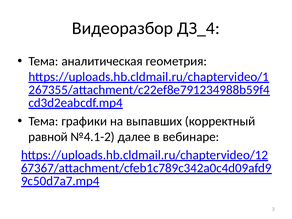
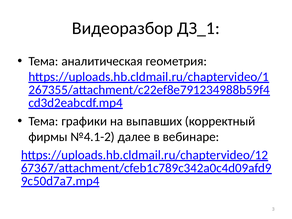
ДЗ_4: ДЗ_4 -> ДЗ_1
равной: равной -> фирмы
